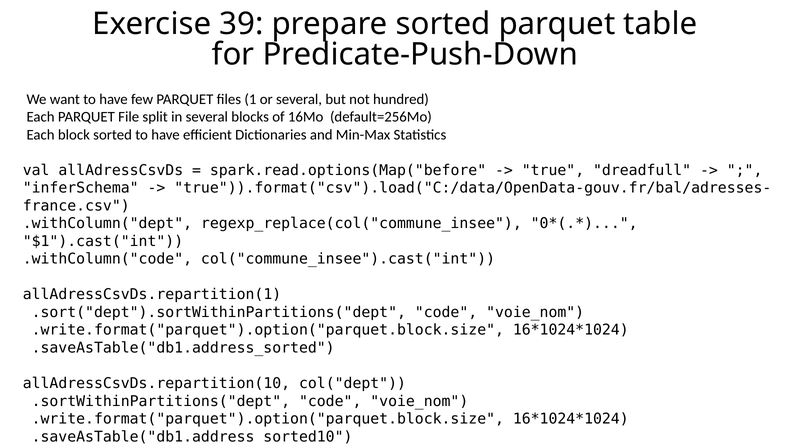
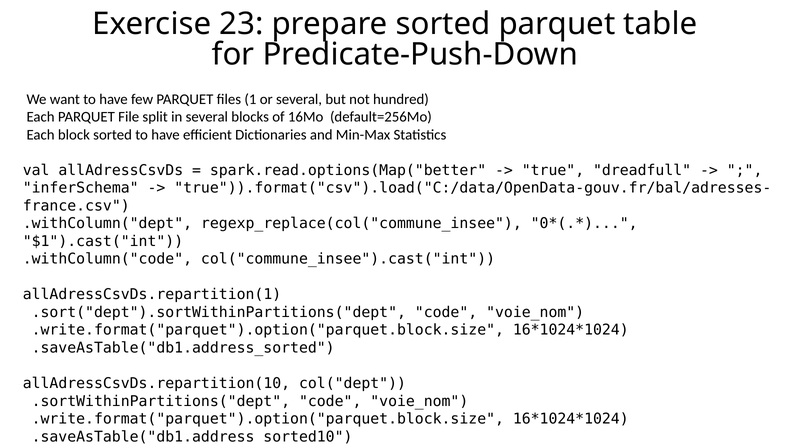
39: 39 -> 23
spark.read.options(Map("before: spark.read.options(Map("before -> spark.read.options(Map("better
